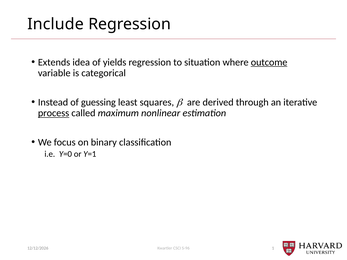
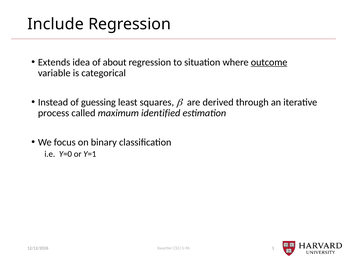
yields: yields -> about
process underline: present -> none
nonlinear: nonlinear -> identified
